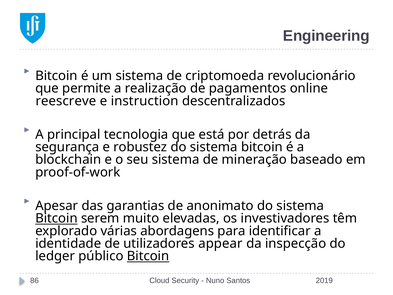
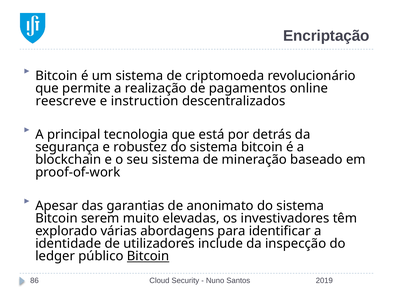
Engineering: Engineering -> Encriptação
Bitcoin at (56, 218) underline: present -> none
appear: appear -> include
